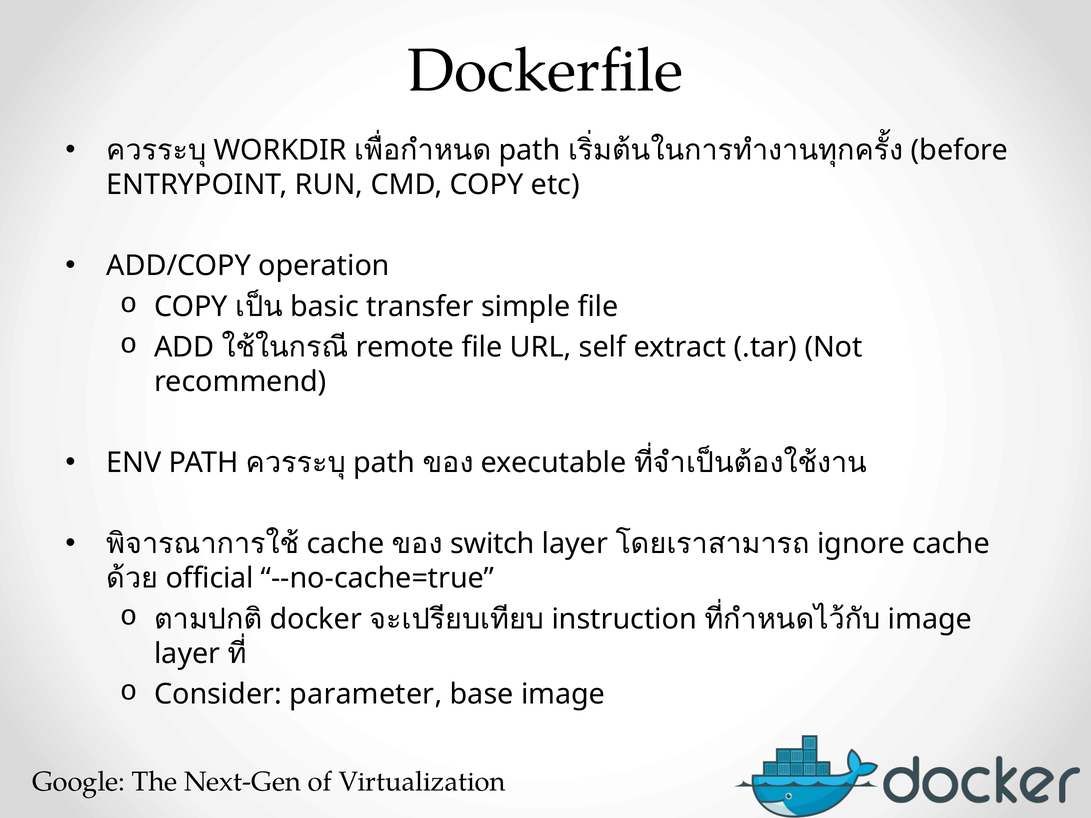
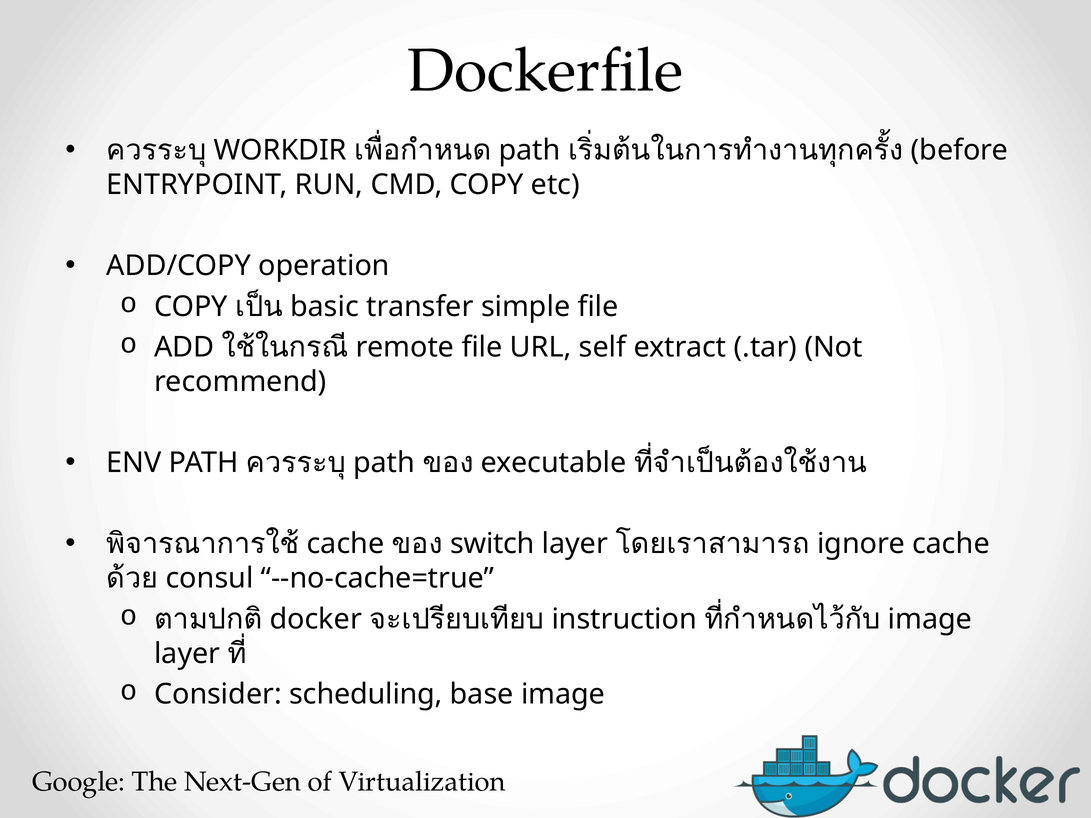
official: official -> consul
parameter: parameter -> scheduling
